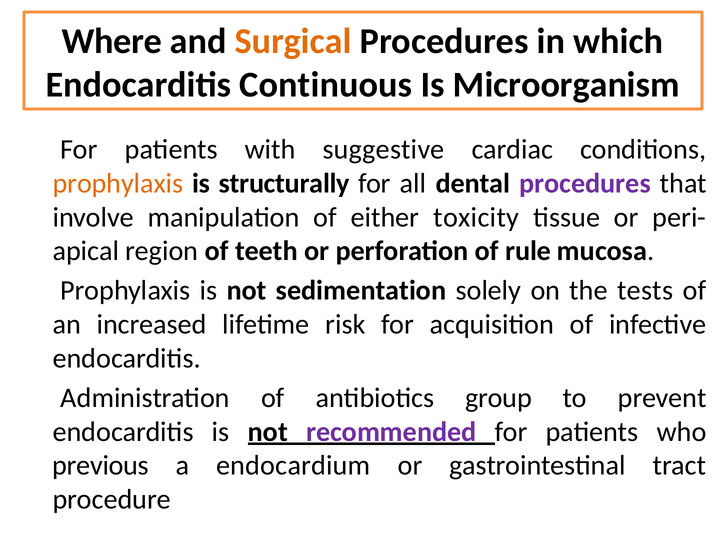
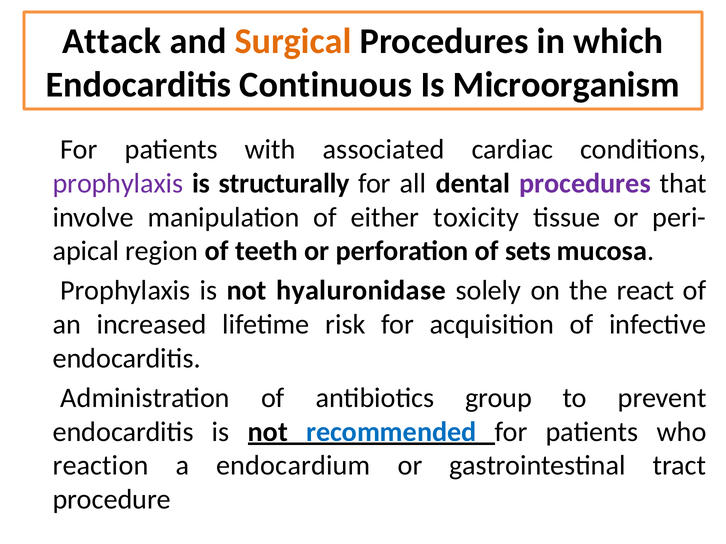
Where: Where -> Attack
suggestive: suggestive -> associated
prophylaxis colour: orange -> purple
rule: rule -> sets
sedimentation: sedimentation -> hyaluronidase
tests: tests -> react
recommended colour: purple -> blue
previous: previous -> reaction
